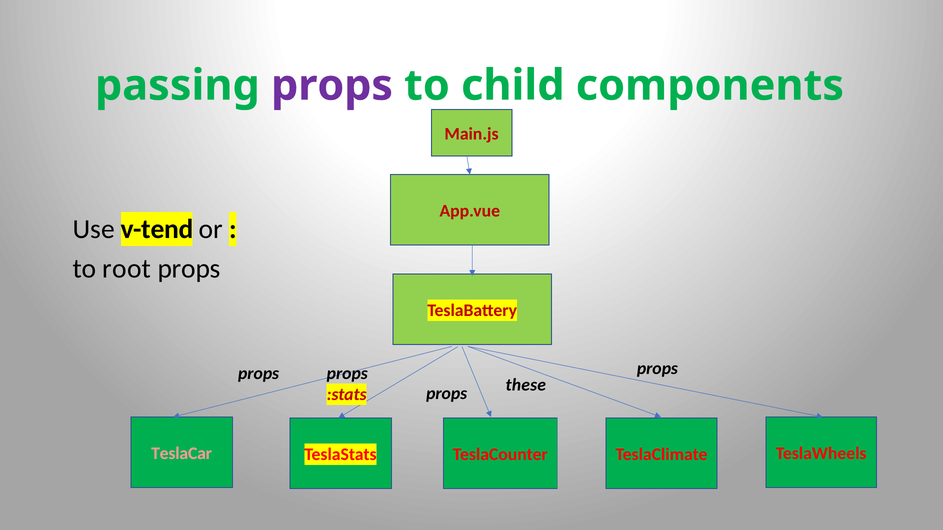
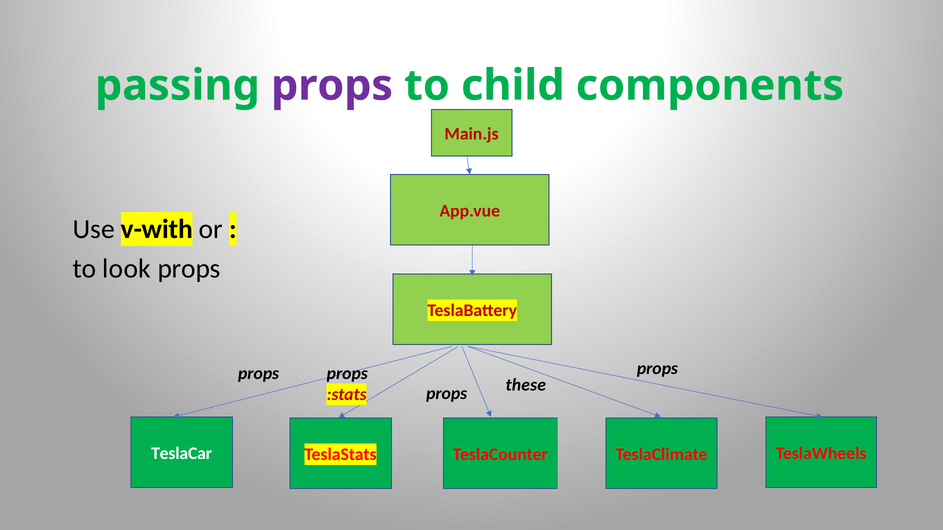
v-tend: v-tend -> v-with
root: root -> look
TeslaCar colour: pink -> white
